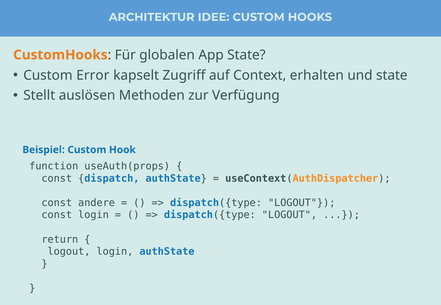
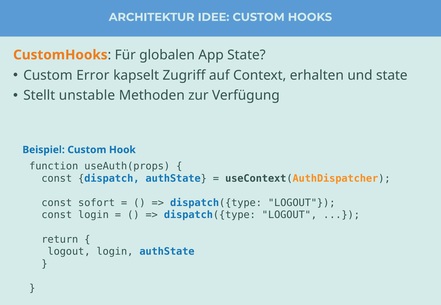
auslösen: auslösen -> unstable
andere: andere -> sofort
